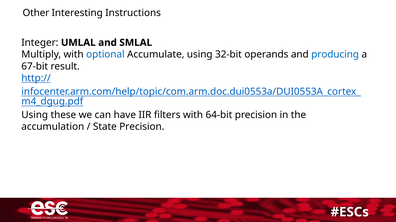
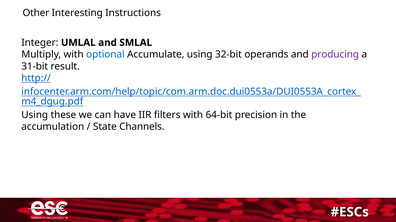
producing colour: blue -> purple
67-bit: 67-bit -> 31-bit
State Precision: Precision -> Channels
